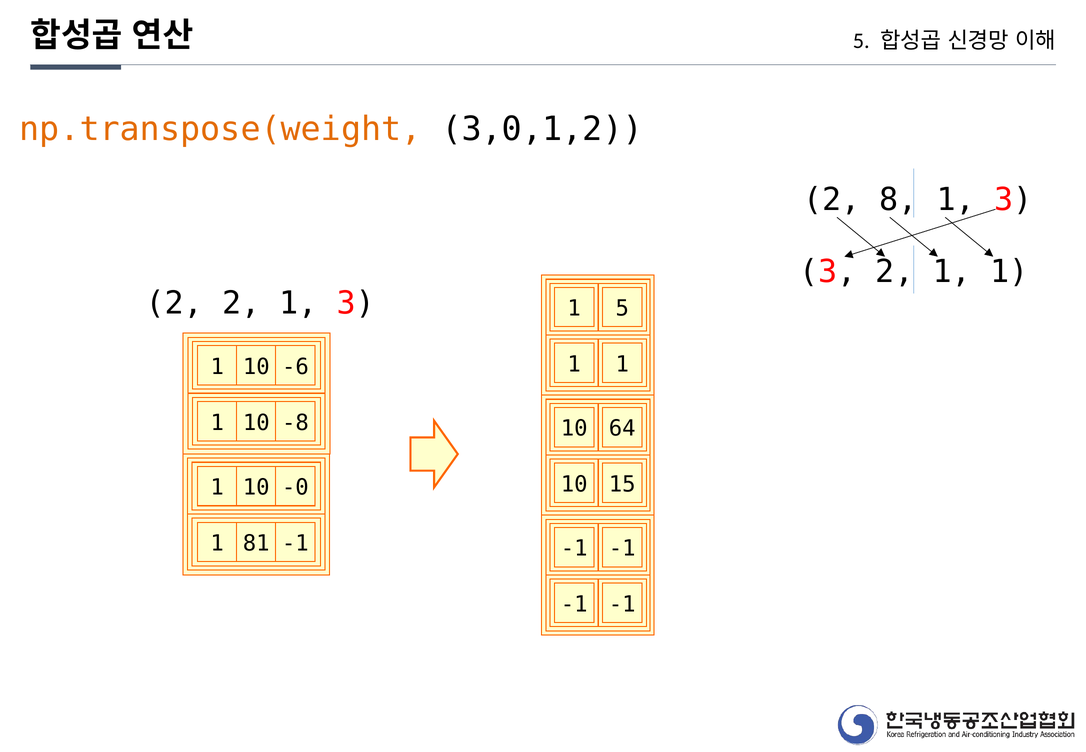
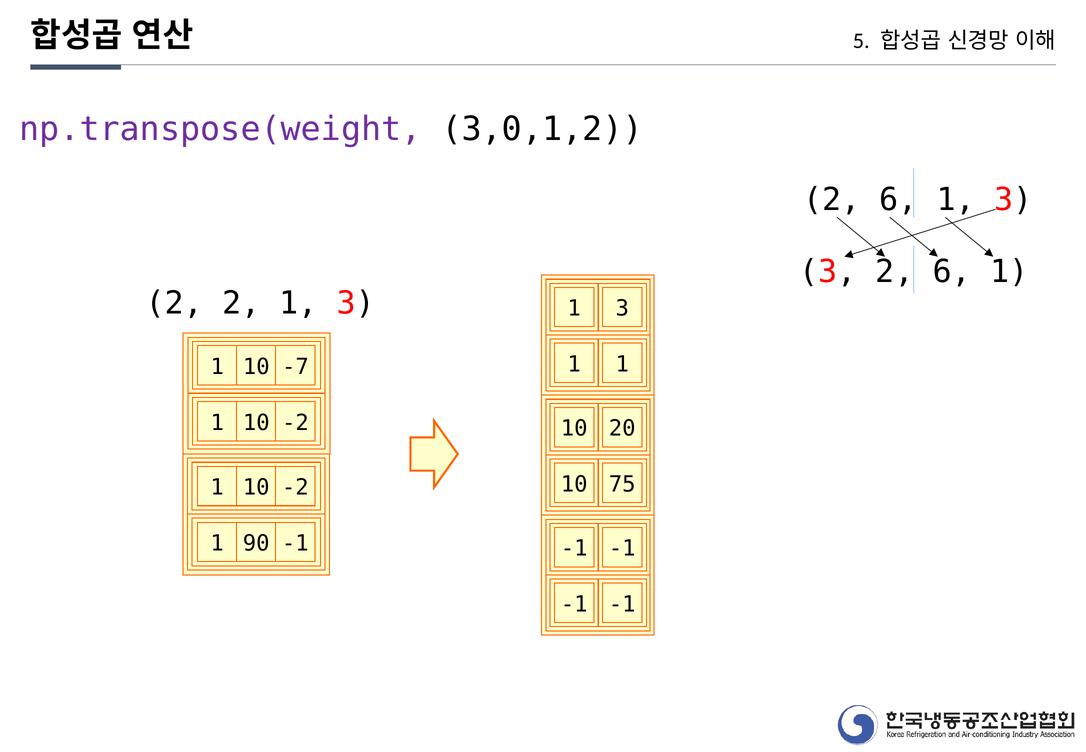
np.transpose(weight colour: orange -> purple
8 at (898, 200): 8 -> 6
3 2 1: 1 -> 6
5 at (622, 309): 5 -> 3
-6: -6 -> -7
-8 at (295, 423): -8 -> -2
64: 64 -> 20
15: 15 -> 75
-0 at (295, 487): -0 -> -2
81: 81 -> 90
